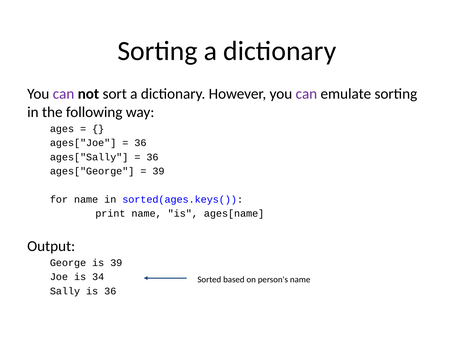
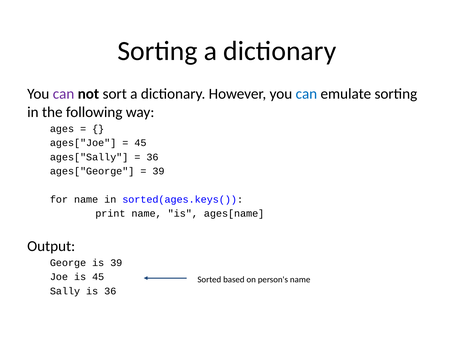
can at (306, 94) colour: purple -> blue
36 at (140, 143): 36 -> 45
is 34: 34 -> 45
